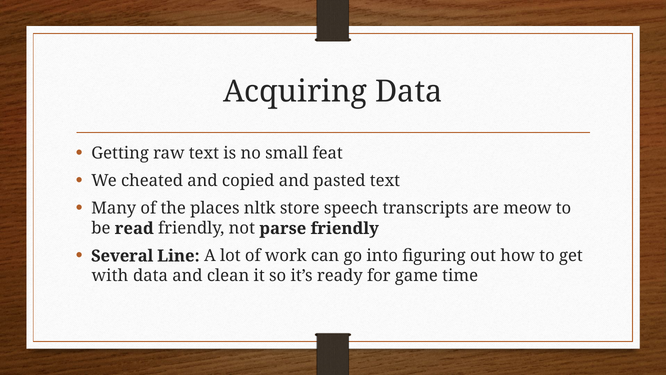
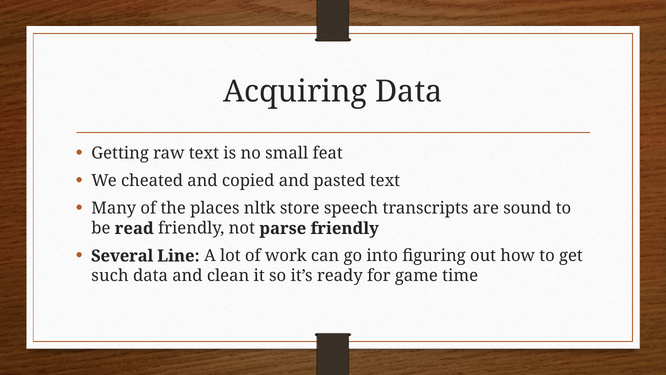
meow: meow -> sound
with: with -> such
